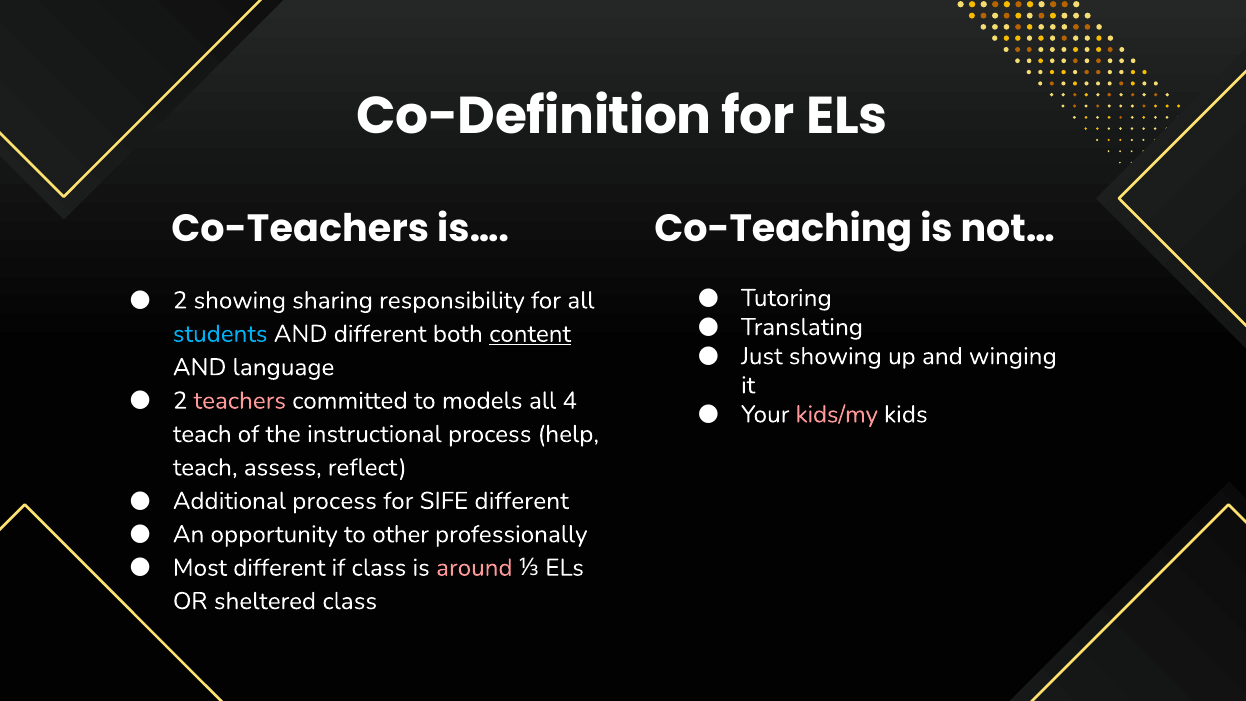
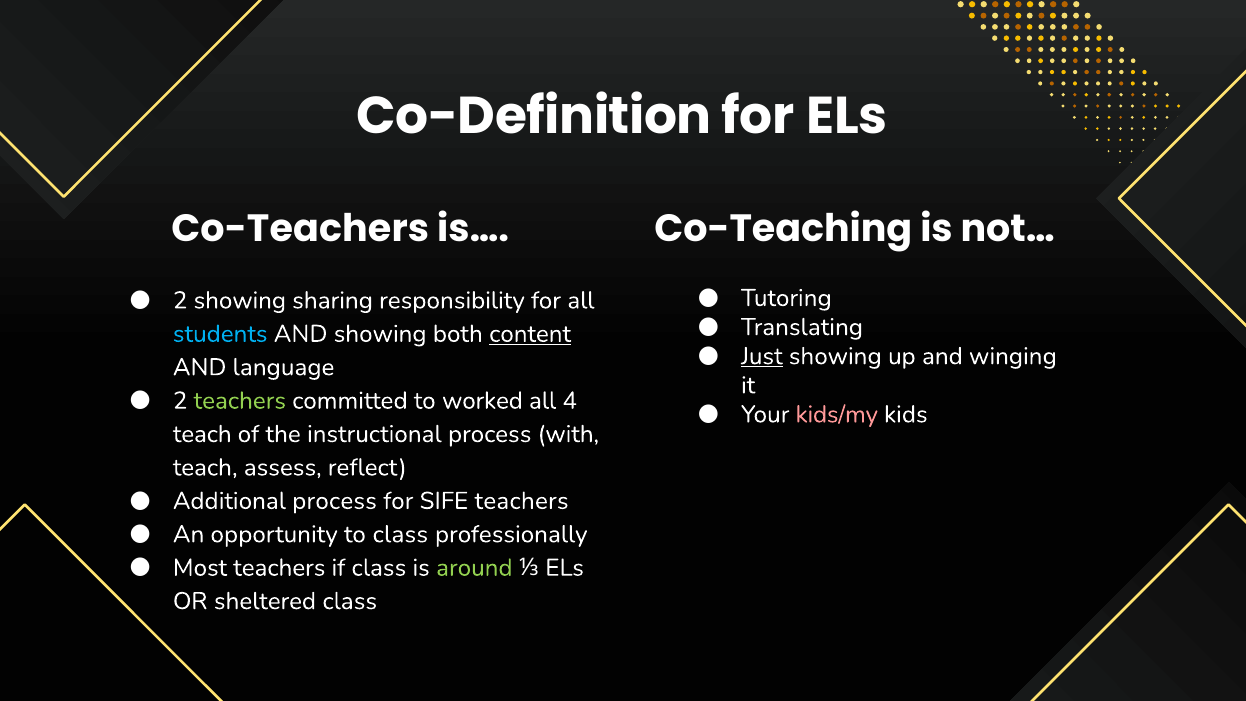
AND different: different -> showing
Just underline: none -> present
teachers at (240, 401) colour: pink -> light green
models: models -> worked
help: help -> with
SIFE different: different -> teachers
to other: other -> class
Most different: different -> teachers
around colour: pink -> light green
